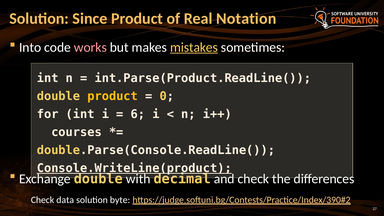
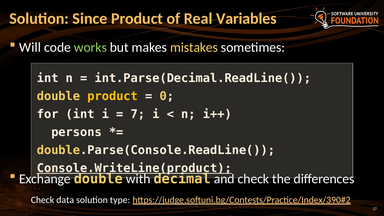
Notation: Notation -> Variables
Into: Into -> Will
works colour: pink -> light green
mistakes underline: present -> none
int.Parse(Product.ReadLine(: int.Parse(Product.ReadLine( -> int.Parse(Decimal.ReadLine(
6: 6 -> 7
courses: courses -> persons
byte: byte -> type
